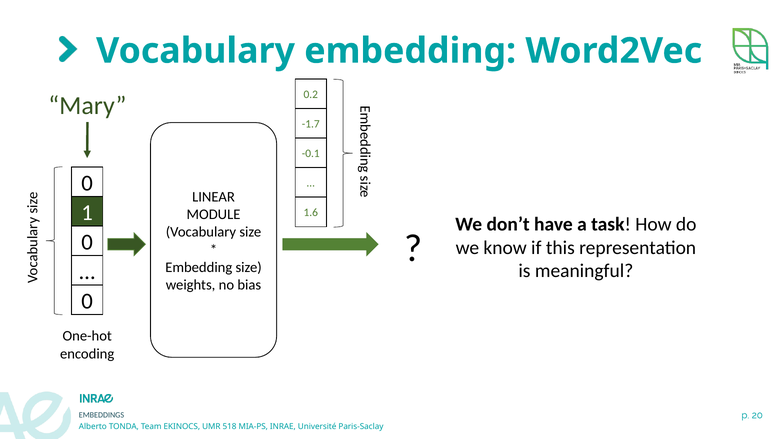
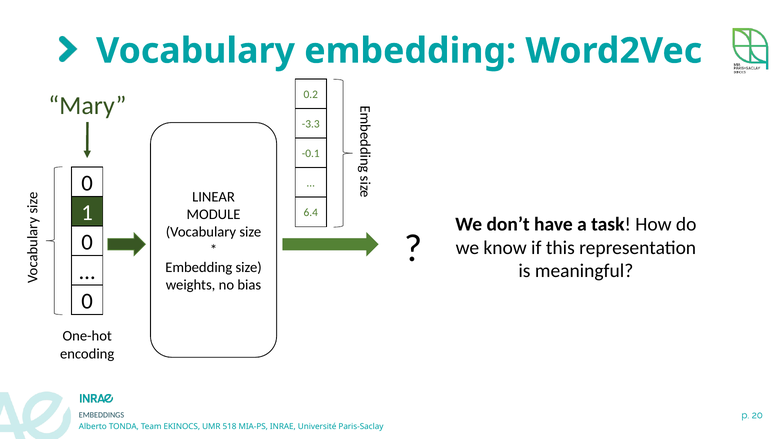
-1.7: -1.7 -> -3.3
1.6: 1.6 -> 6.4
